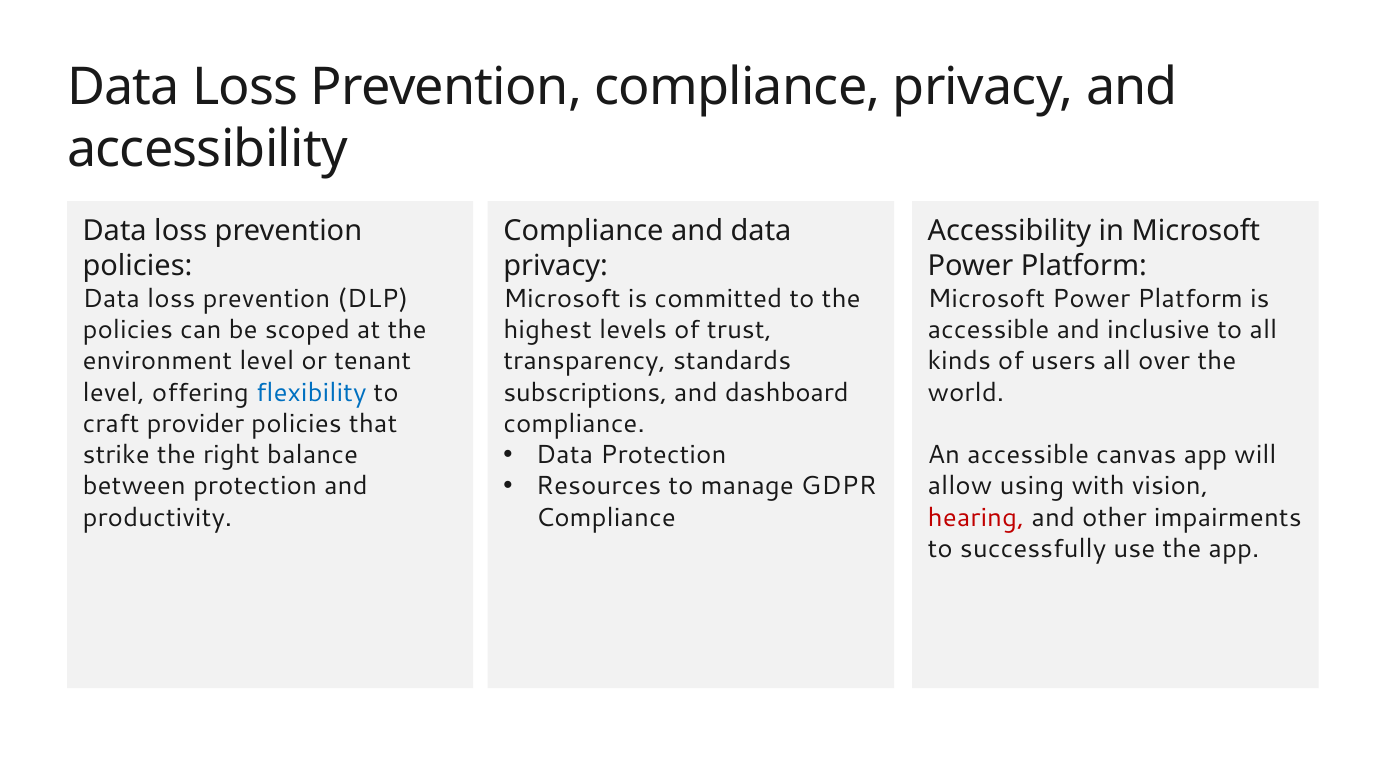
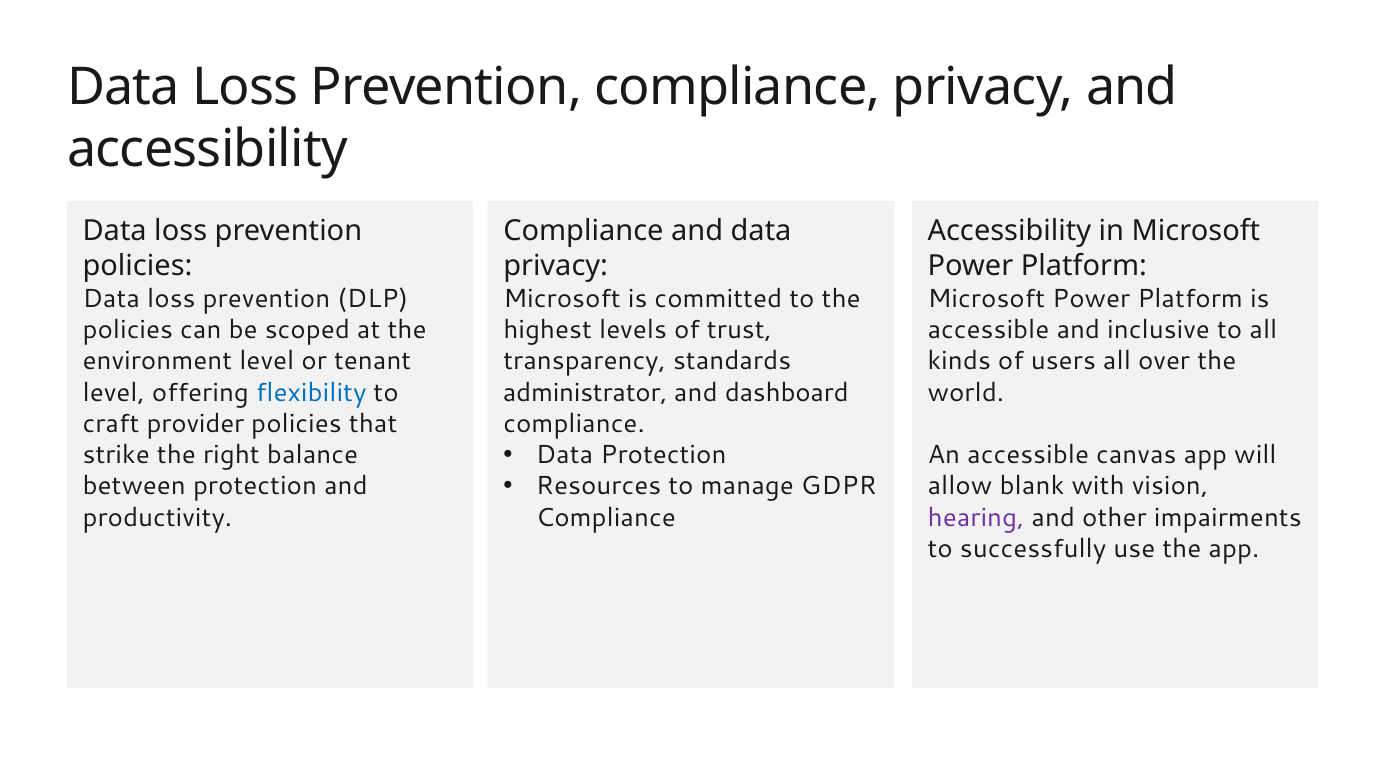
subscriptions: subscriptions -> administrator
using: using -> blank
hearing colour: red -> purple
